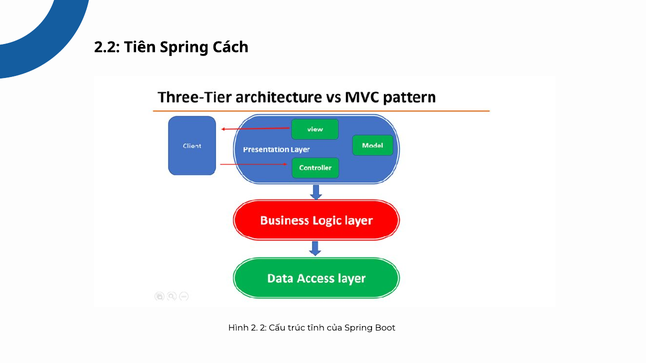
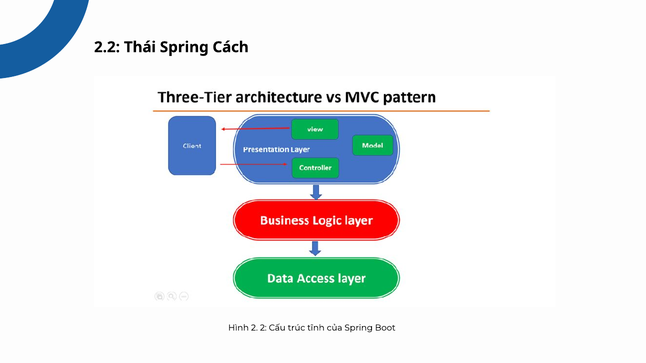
Tiên: Tiên -> Thái
